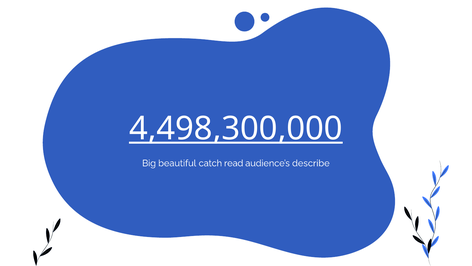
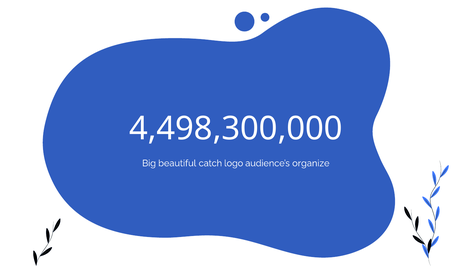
4,498,300,000 underline: present -> none
read: read -> logo
describe: describe -> organize
